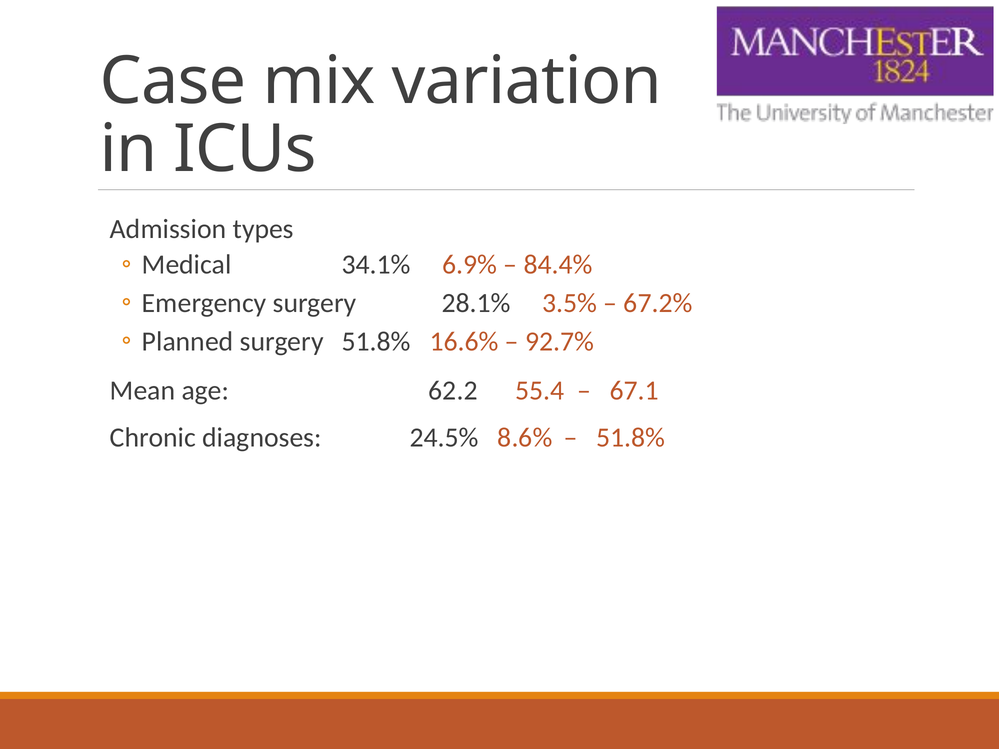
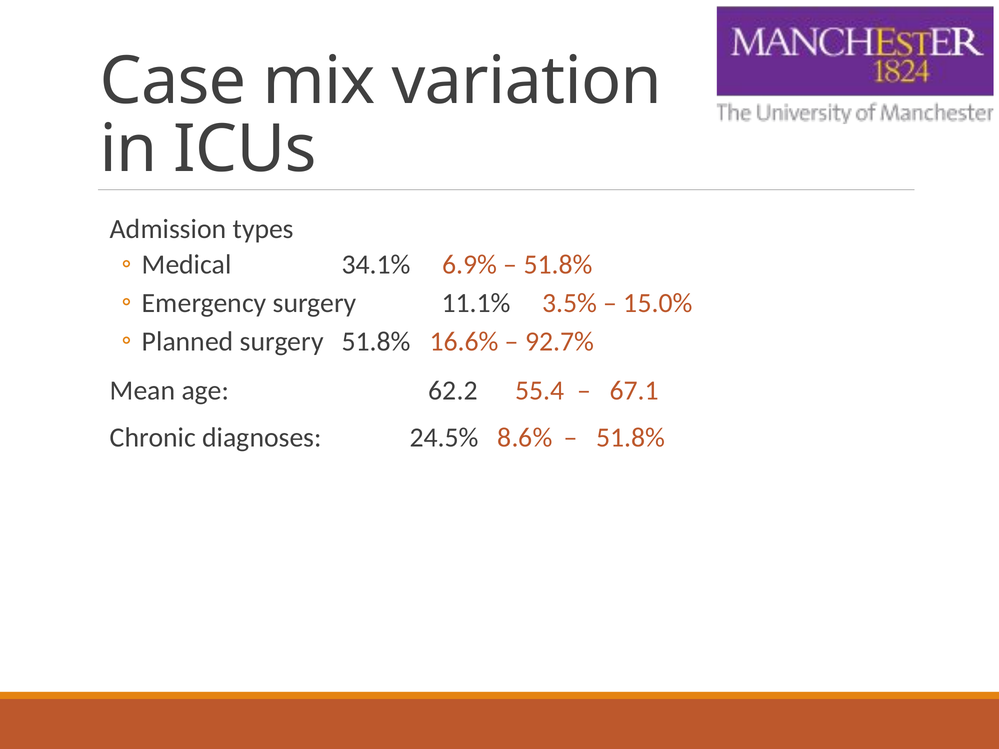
84.4% at (558, 265): 84.4% -> 51.8%
28.1%: 28.1% -> 11.1%
67.2%: 67.2% -> 15.0%
